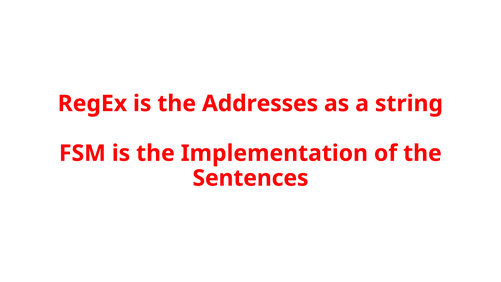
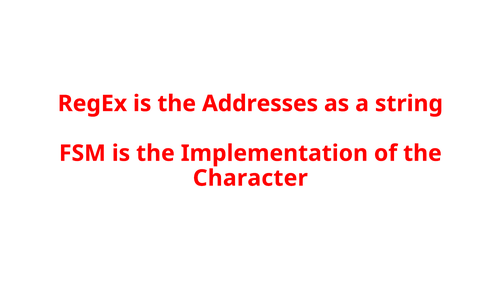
Sentences: Sentences -> Character
